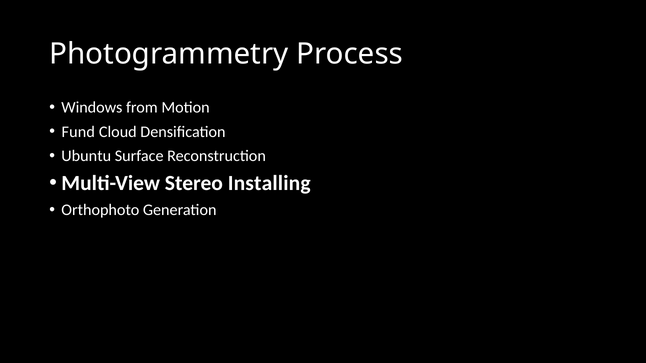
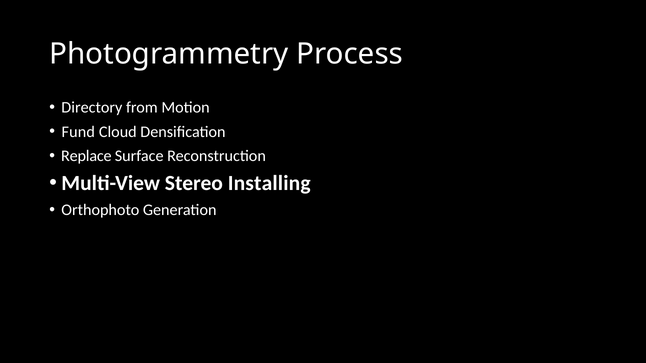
Windows: Windows -> Directory
Ubuntu: Ubuntu -> Replace
